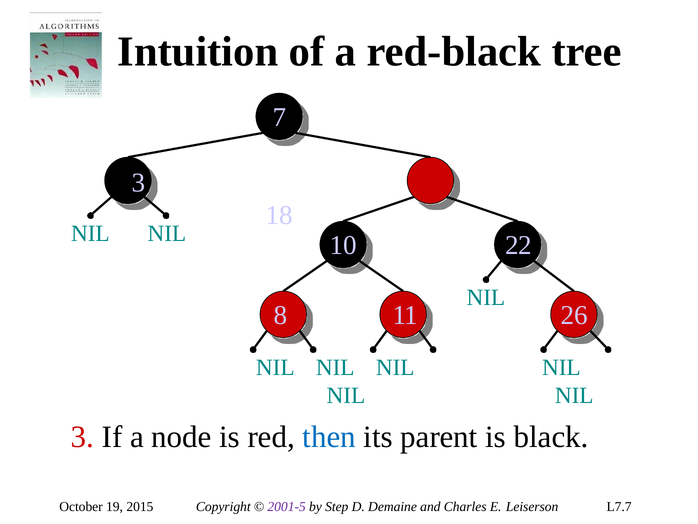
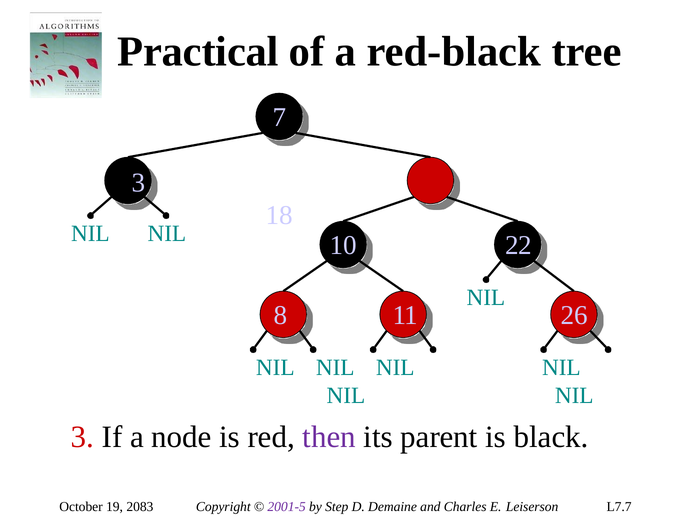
Intuition: Intuition -> Practical
then colour: blue -> purple
2015: 2015 -> 2083
